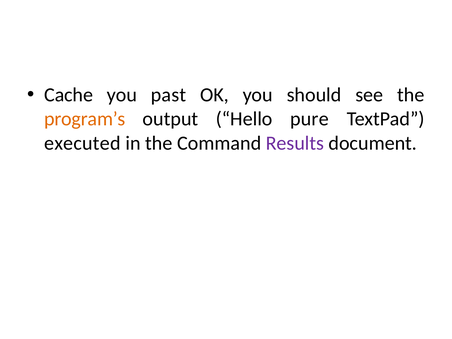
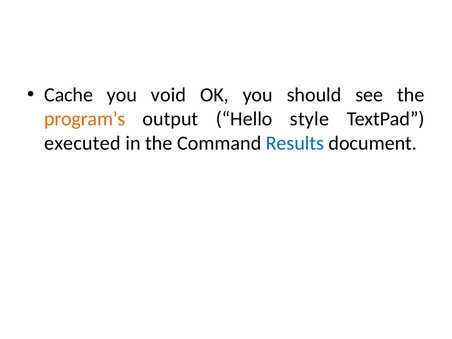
past: past -> void
pure: pure -> style
Results colour: purple -> blue
